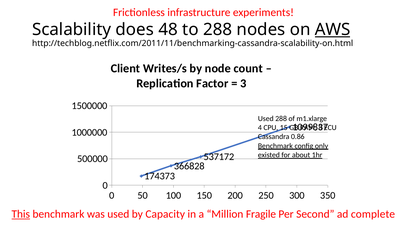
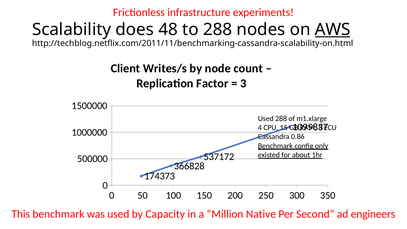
This underline: present -> none
Fragile: Fragile -> Native
complete: complete -> engineers
